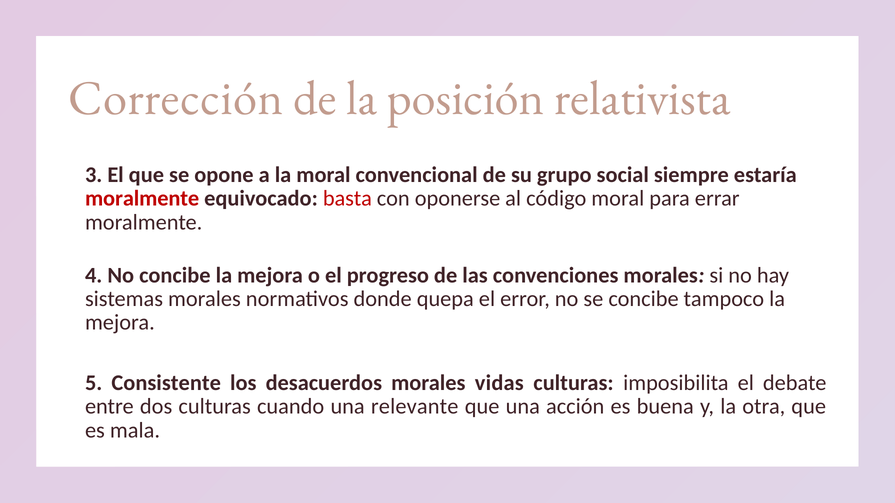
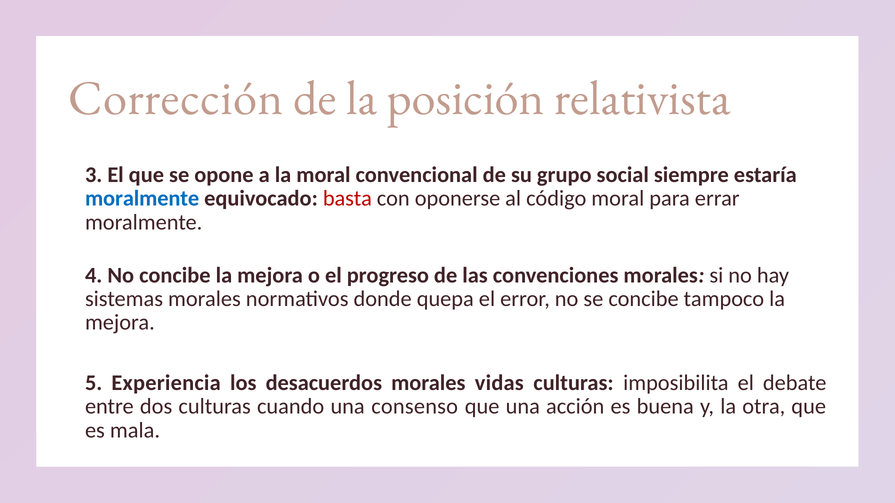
moralmente at (142, 199) colour: red -> blue
Consistente: Consistente -> Experiencia
relevante: relevante -> consenso
